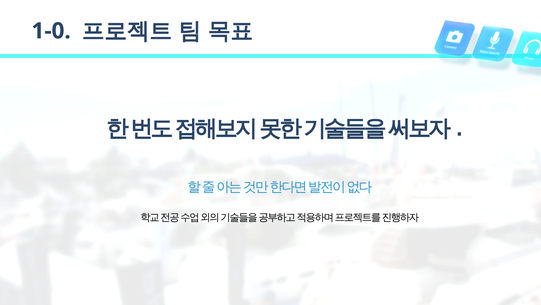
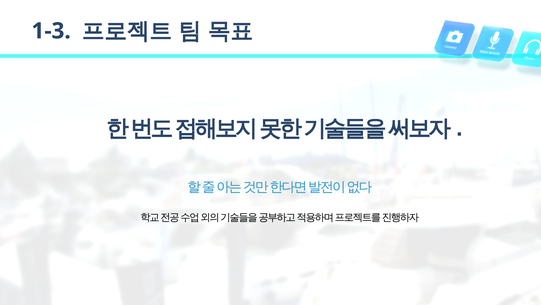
1-0: 1-0 -> 1-3
